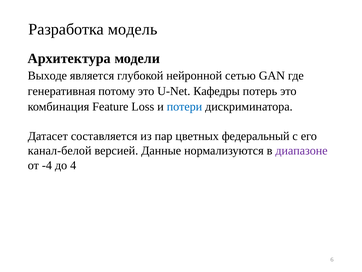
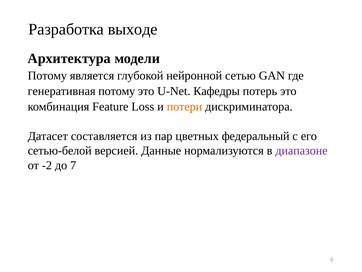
модель: модель -> выходе
Выходе at (47, 75): Выходе -> Потому
потери colour: blue -> orange
канал-белой: канал-белой -> сетью-белой
-4: -4 -> -2
4: 4 -> 7
